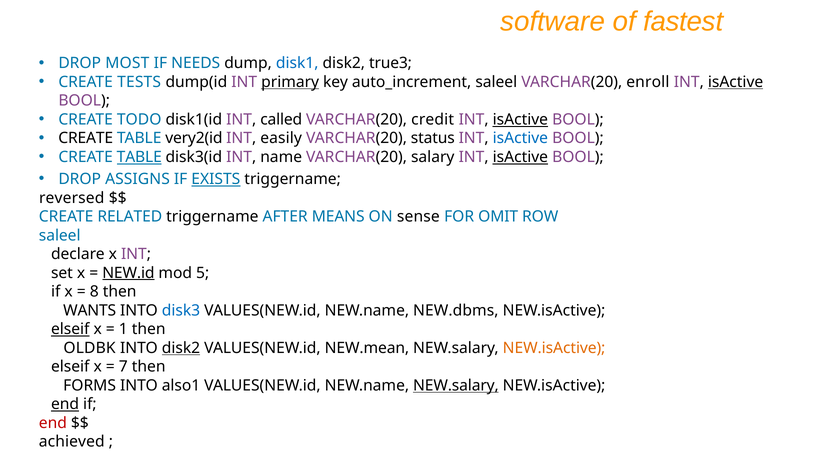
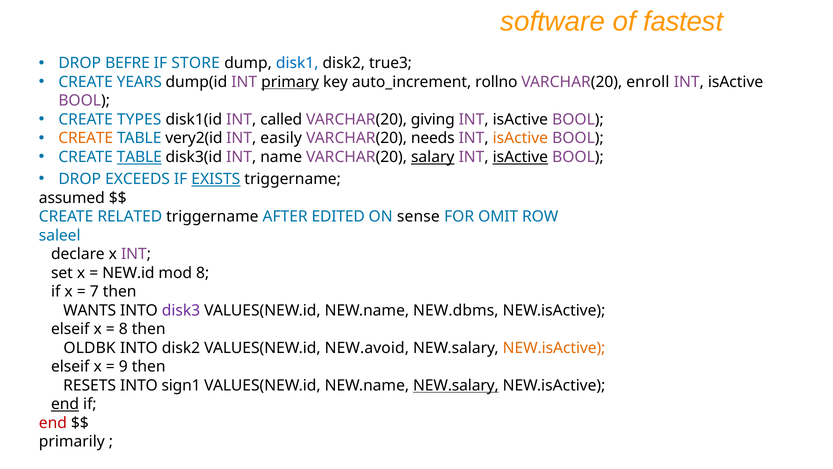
MOST: MOST -> BEFRE
NEEDS: NEEDS -> STORE
TESTS: TESTS -> YEARS
auto_increment saleel: saleel -> rollno
isActive at (736, 82) underline: present -> none
TODO: TODO -> TYPES
credit: credit -> giving
isActive at (520, 119) underline: present -> none
CREATE at (86, 138) colour: black -> orange
status: status -> needs
isActive at (520, 138) colour: blue -> orange
salary underline: none -> present
ASSIGNS: ASSIGNS -> EXCEEDS
reversed: reversed -> assumed
MEANS: MEANS -> EDITED
NEW.id underline: present -> none
mod 5: 5 -> 8
8: 8 -> 7
disk3 colour: blue -> purple
elseif at (70, 329) underline: present -> none
1 at (123, 329): 1 -> 8
disk2 at (181, 348) underline: present -> none
NEW.mean: NEW.mean -> NEW.avoid
7: 7 -> 9
FORMS: FORMS -> RESETS
also1: also1 -> sign1
achieved: achieved -> primarily
